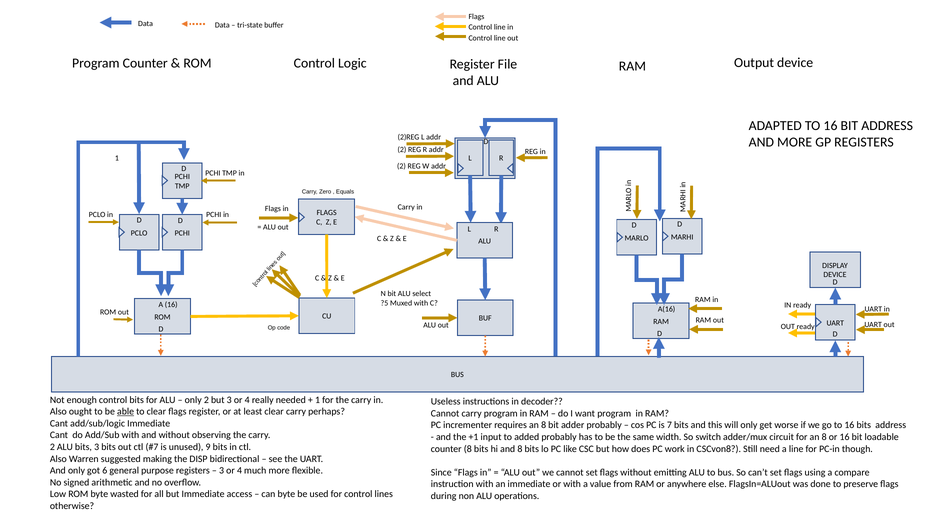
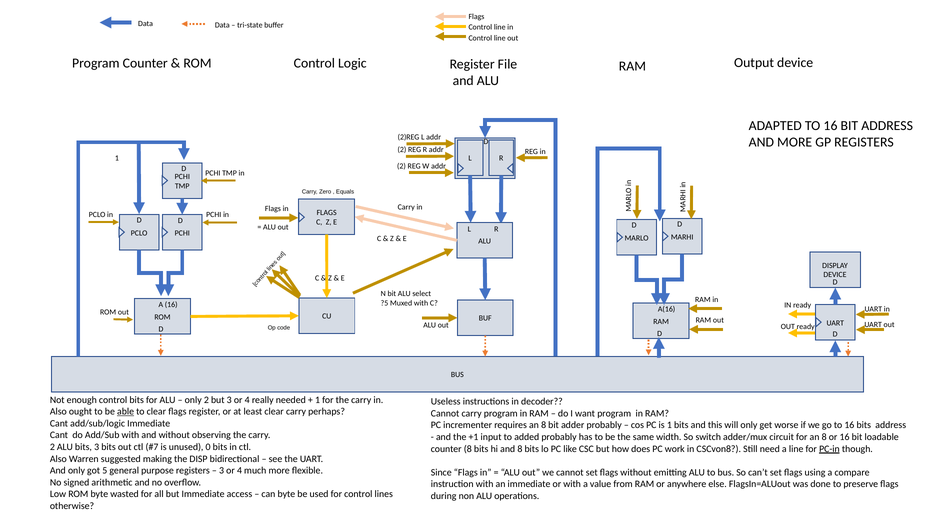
is 7: 7 -> 1
9: 9 -> 0
PC-in underline: none -> present
6: 6 -> 5
